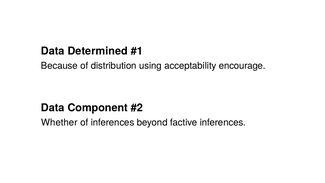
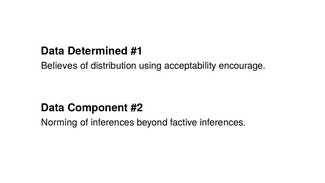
Because: Because -> Believes
Whether: Whether -> Norming
